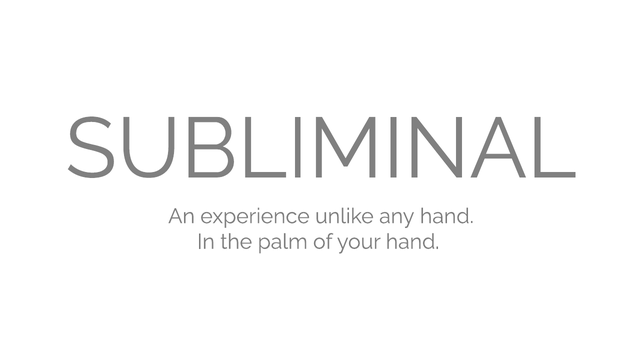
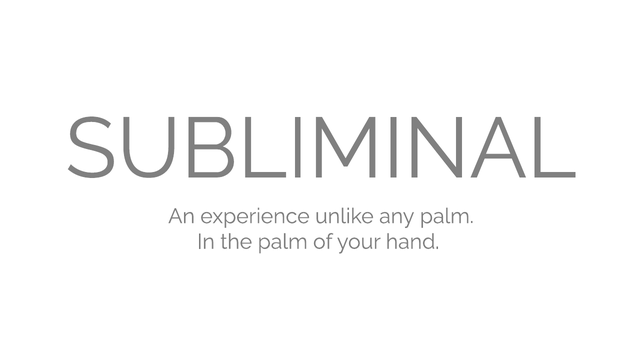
any hand: hand -> palm
